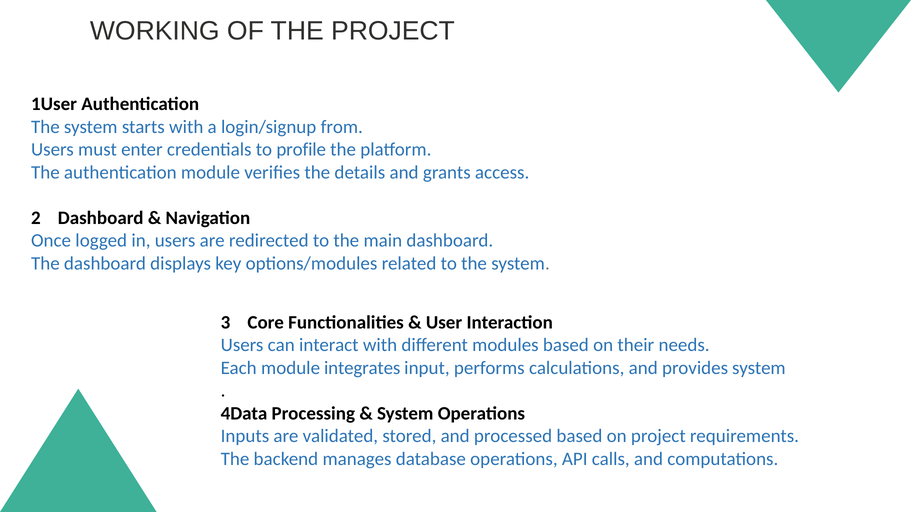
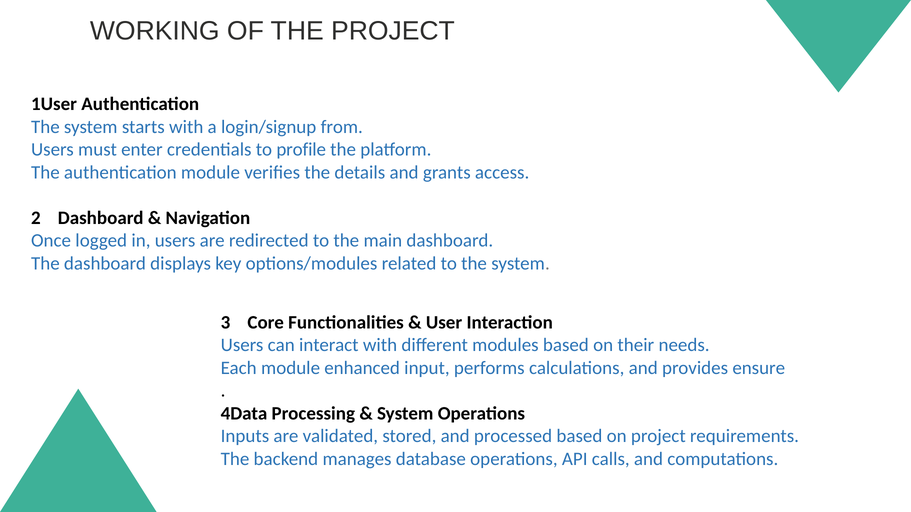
integrates: integrates -> enhanced
provides system: system -> ensure
